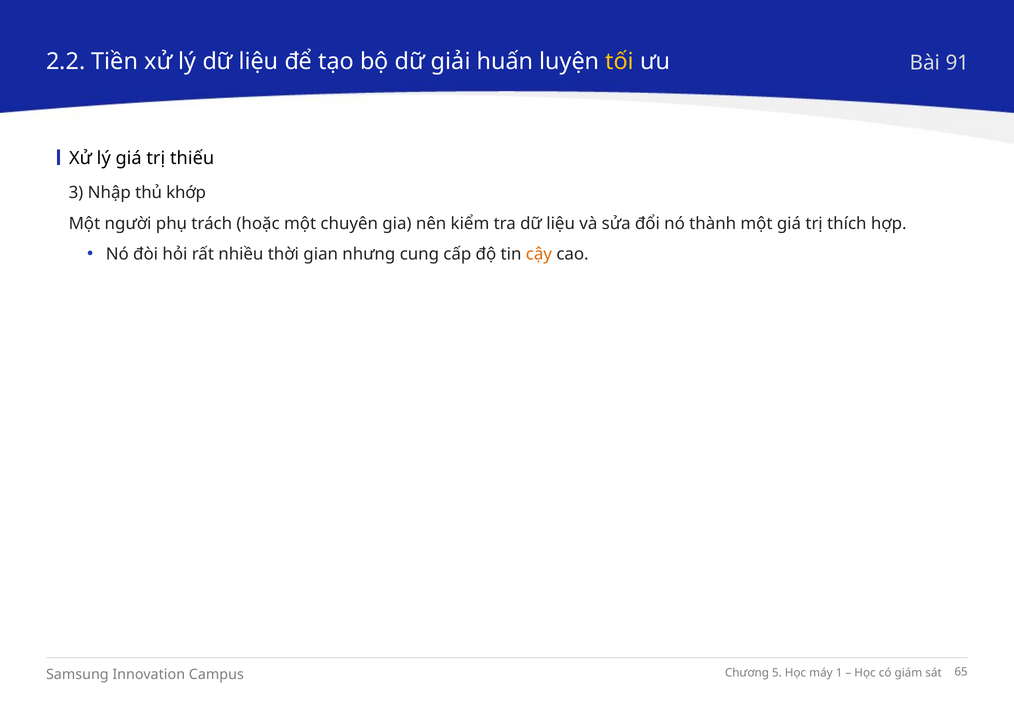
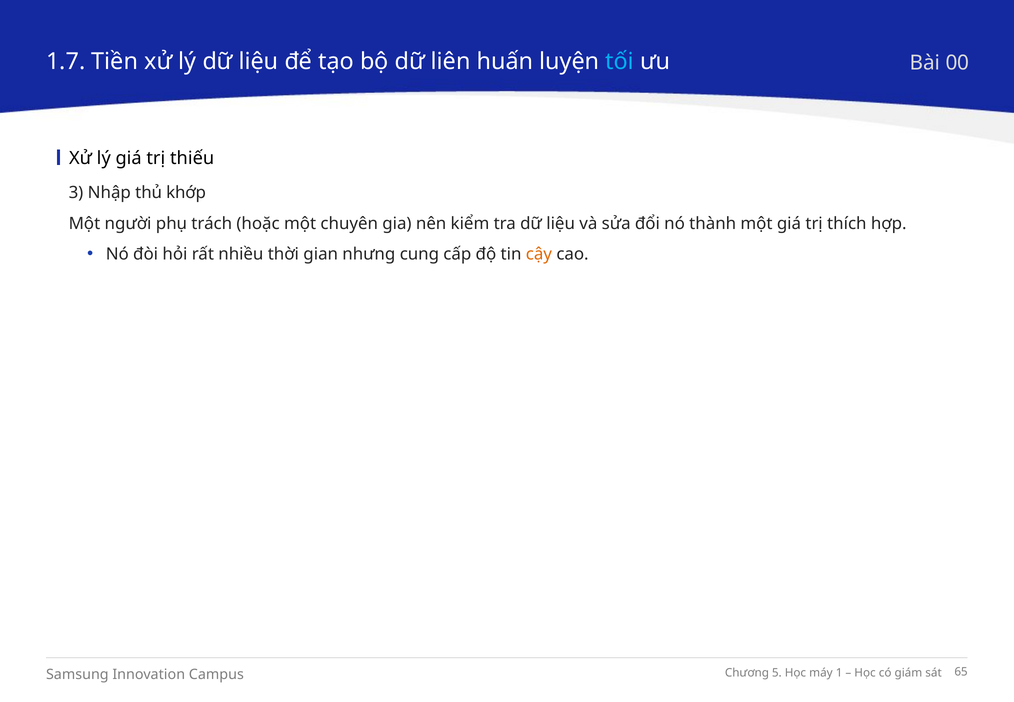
2.2: 2.2 -> 1.7
giải: giải -> liên
tối colour: yellow -> light blue
91: 91 -> 00
